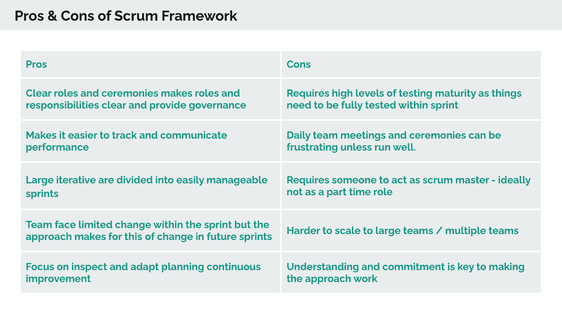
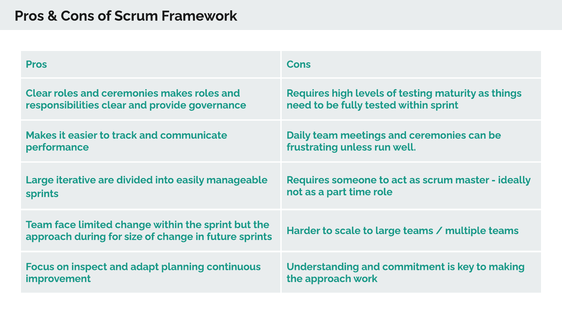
approach makes: makes -> during
this: this -> size
